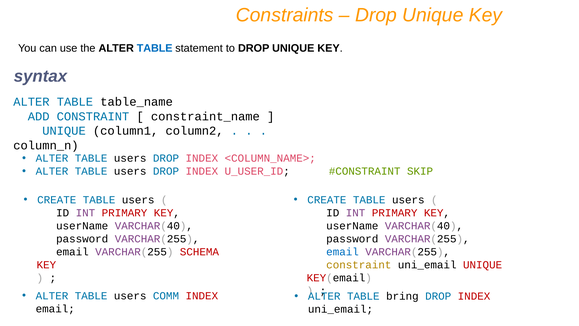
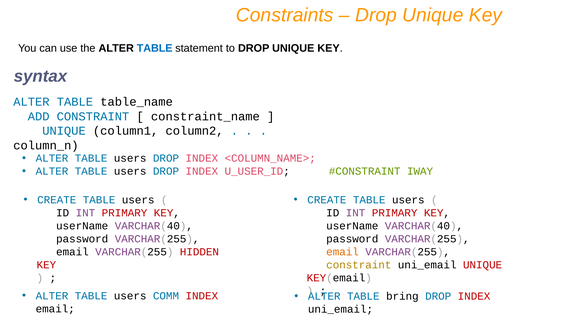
SKIP: SKIP -> IWAY
SCHEMA: SCHEMA -> HIDDEN
email at (343, 252) colour: blue -> orange
